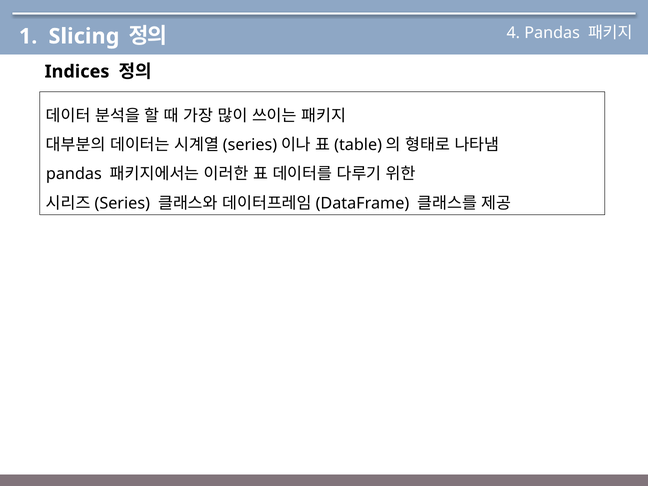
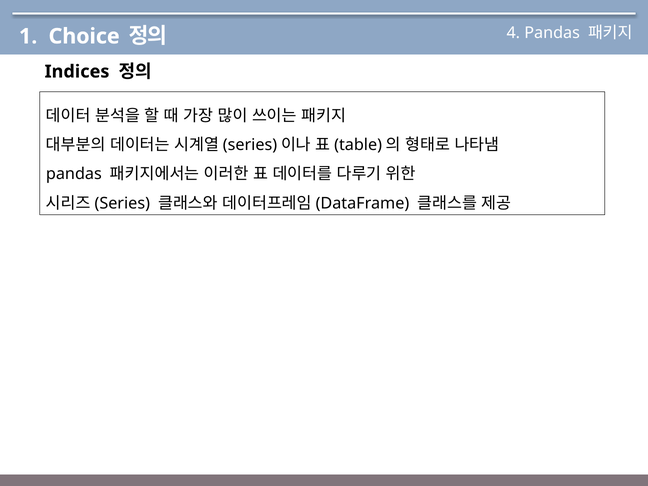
Slicing: Slicing -> Choice
